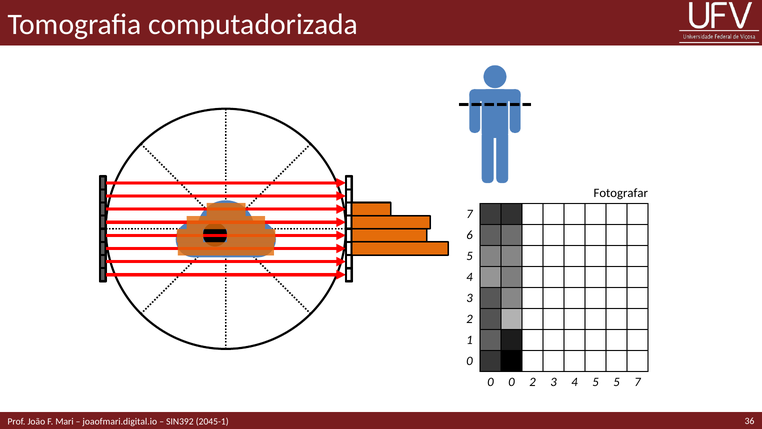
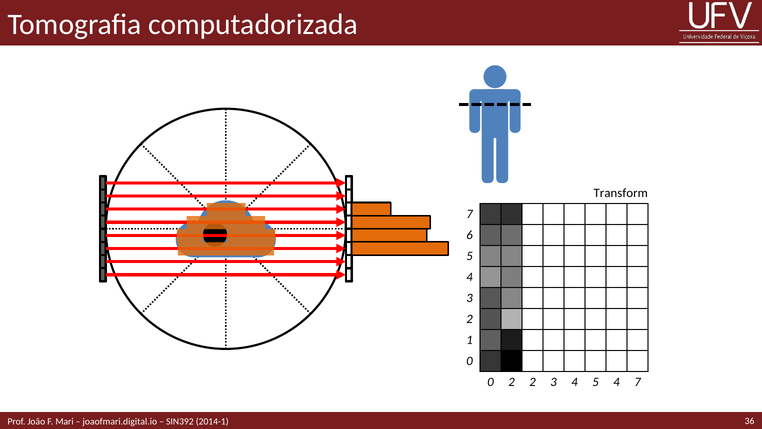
Fotografar: Fotografar -> Transform
0 at (512, 382): 0 -> 2
4 5 5: 5 -> 4
2045-1: 2045-1 -> 2014-1
